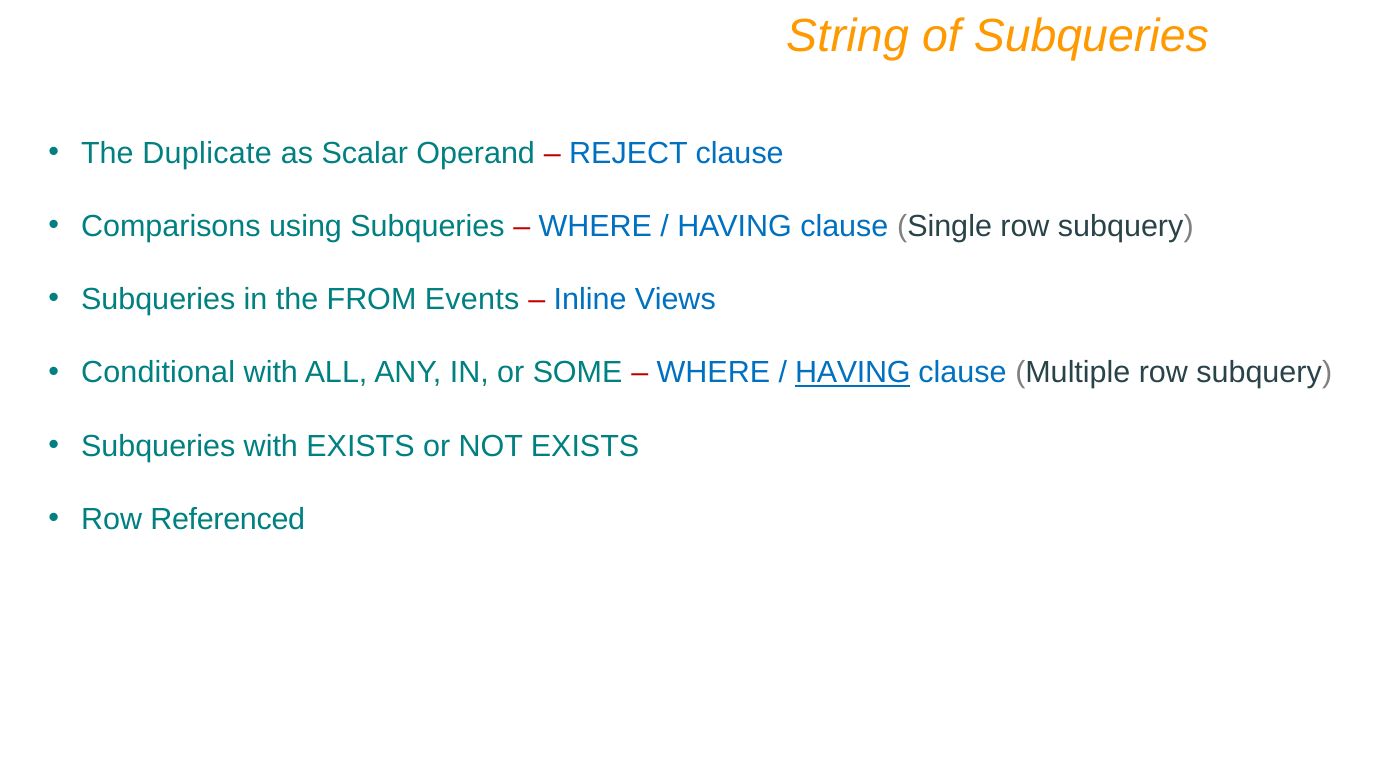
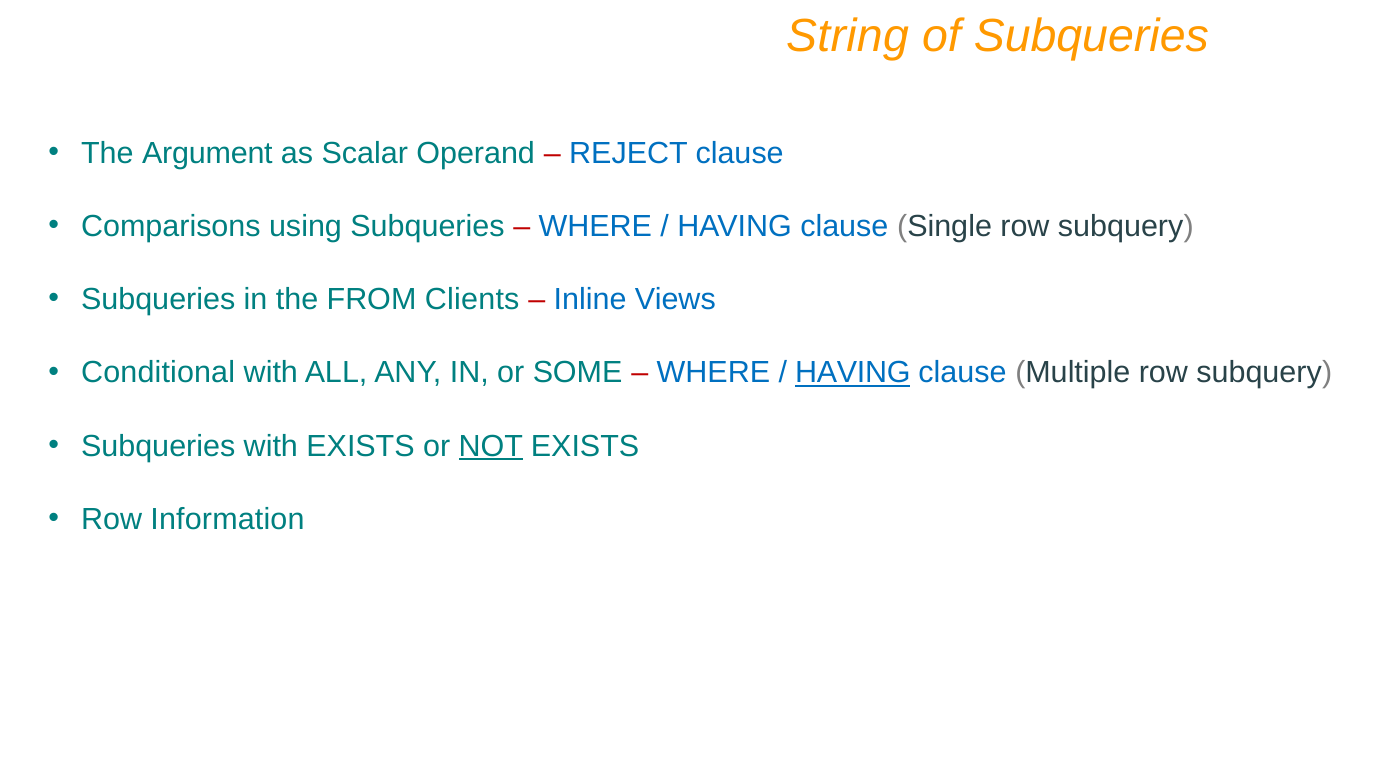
Duplicate: Duplicate -> Argument
Events: Events -> Clients
NOT underline: none -> present
Referenced: Referenced -> Information
